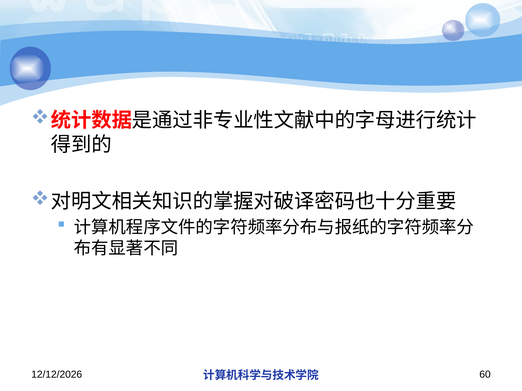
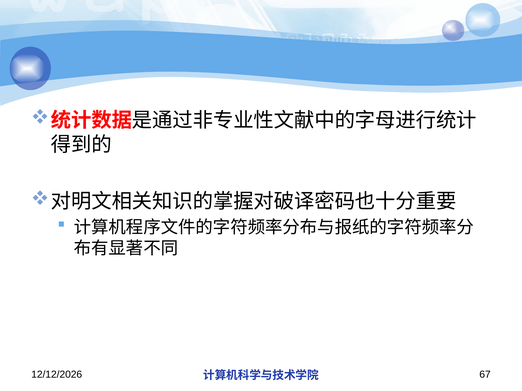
60: 60 -> 67
